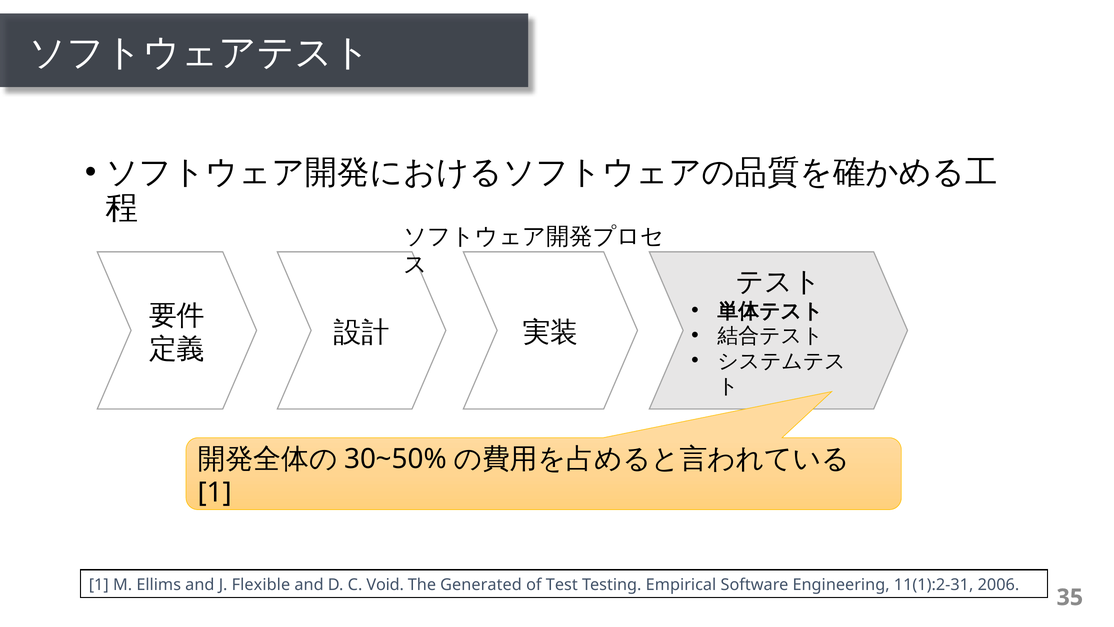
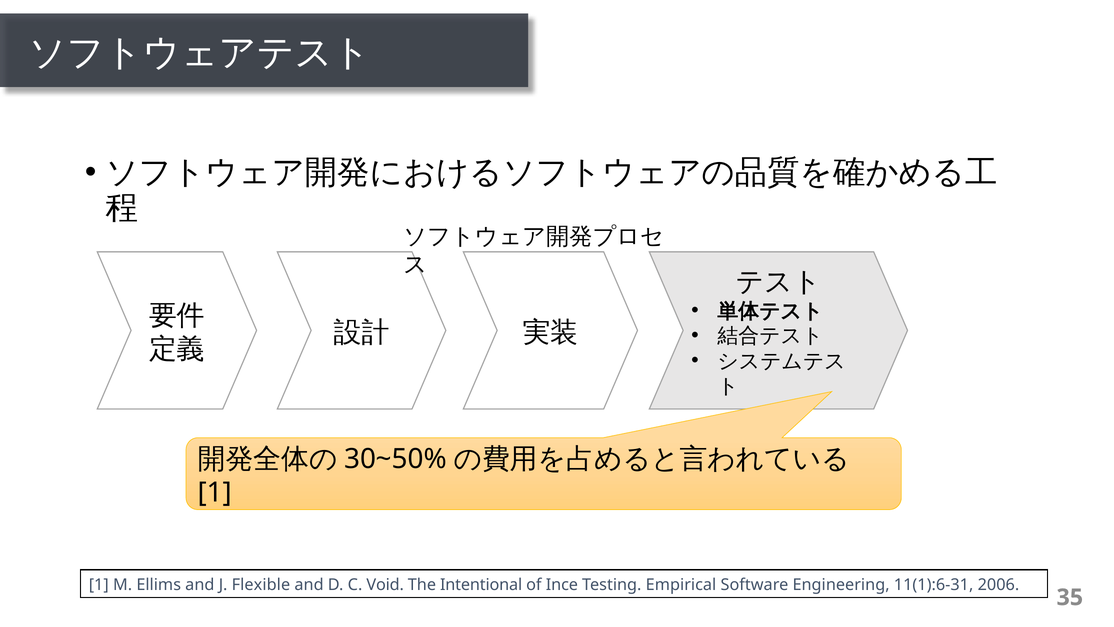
Generated: Generated -> Intentional
Test: Test -> Ince
11(1):2-31: 11(1):2-31 -> 11(1):6-31
